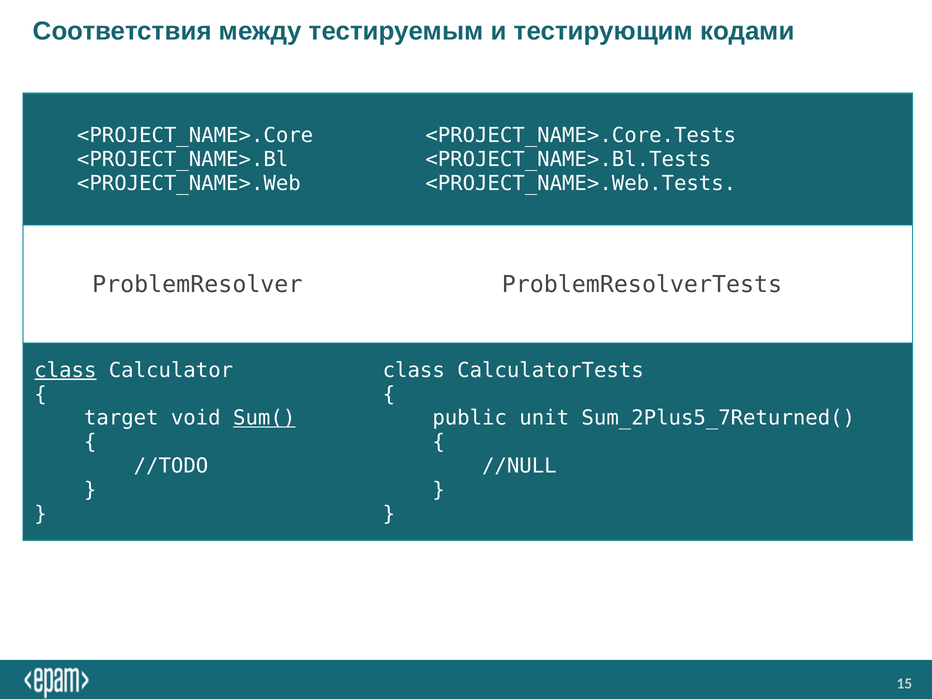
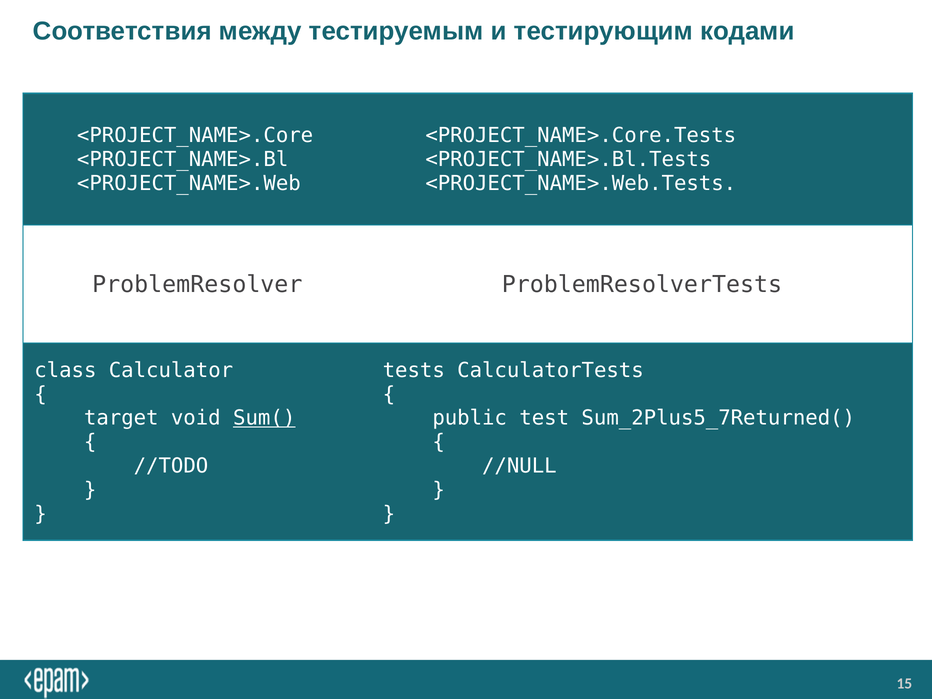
сlass underline: present -> none
class: class -> tests
unit: unit -> test
